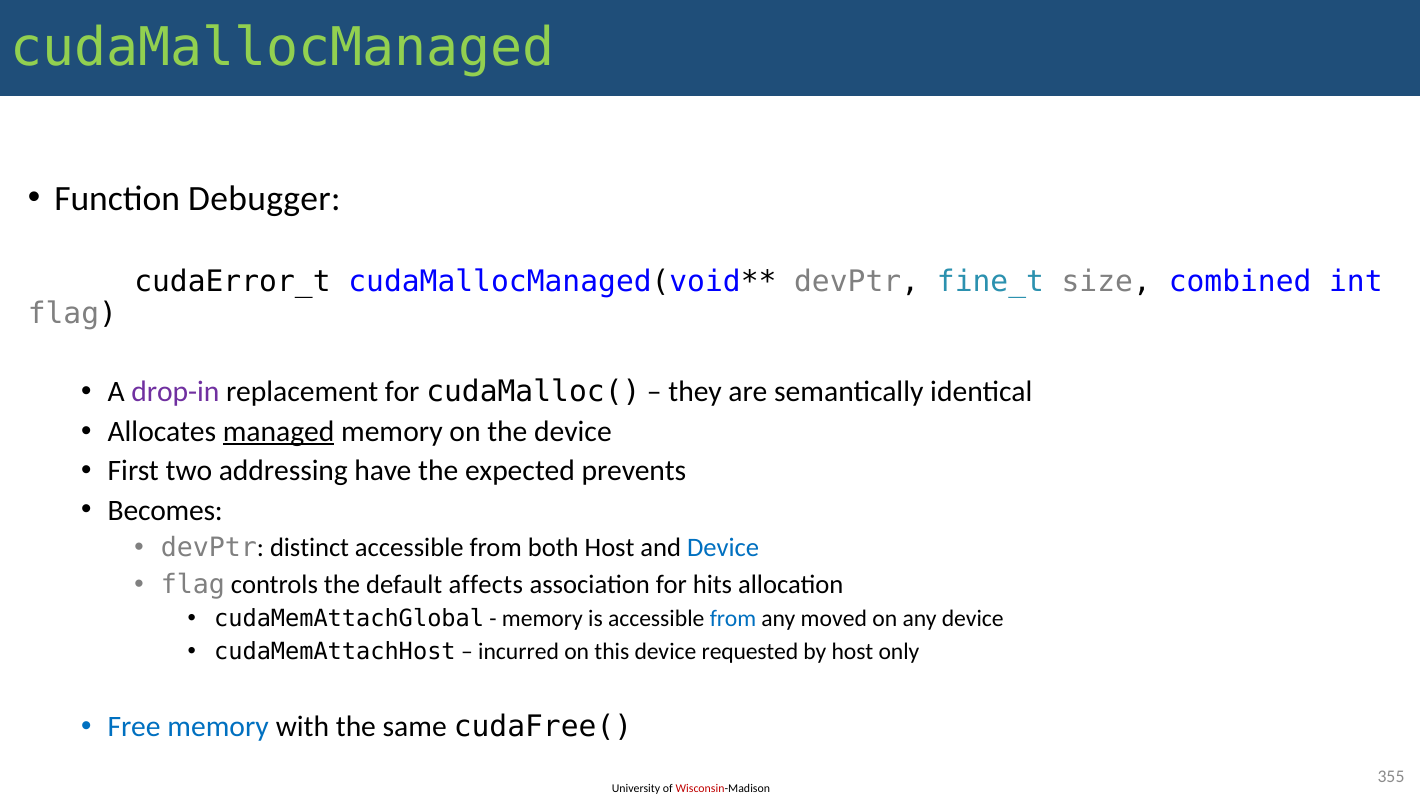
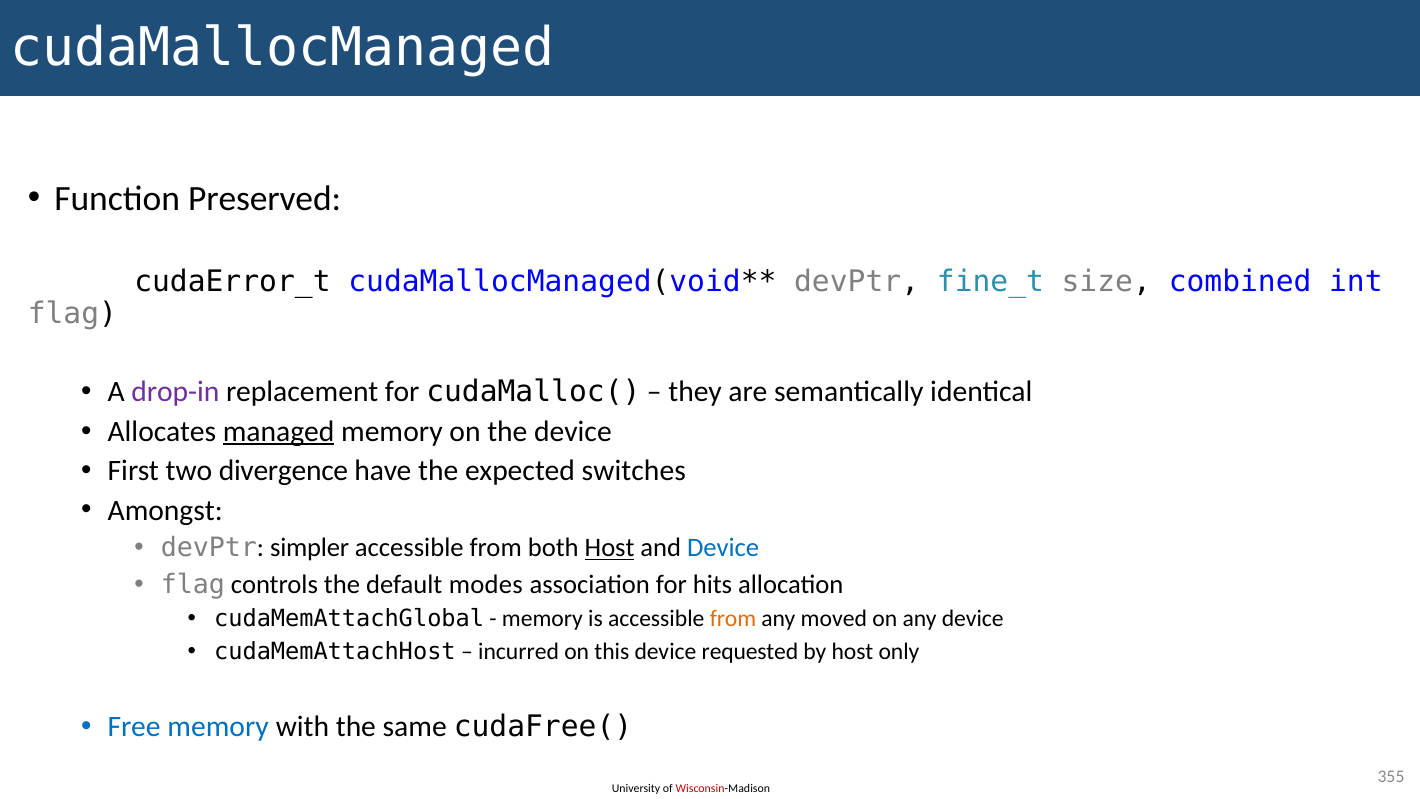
cudaMallocManaged colour: light green -> white
Debugger: Debugger -> Preserved
addressing: addressing -> divergence
prevents: prevents -> switches
Becomes: Becomes -> Amongst
distinct: distinct -> simpler
Host at (610, 548) underline: none -> present
affects: affects -> modes
from at (733, 619) colour: blue -> orange
